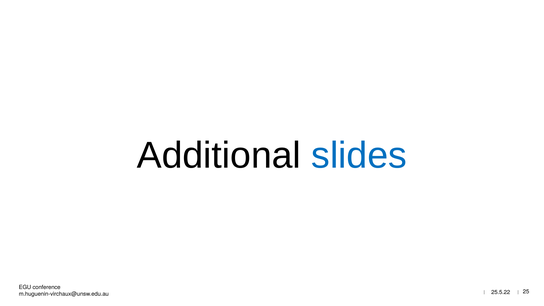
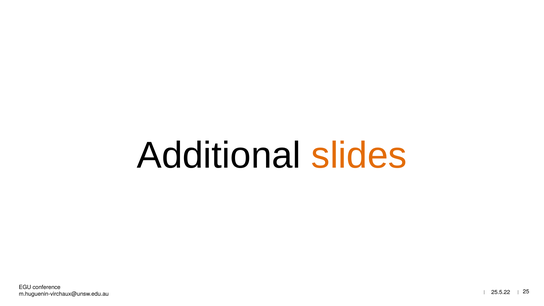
slides colour: blue -> orange
